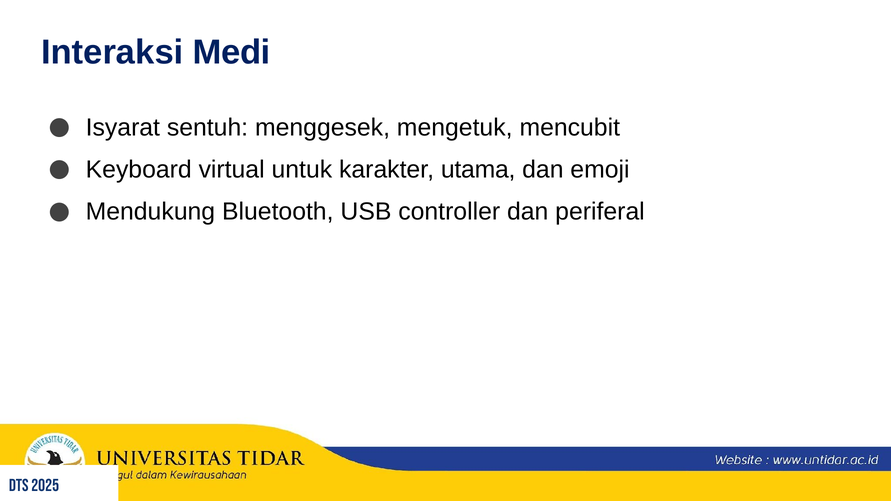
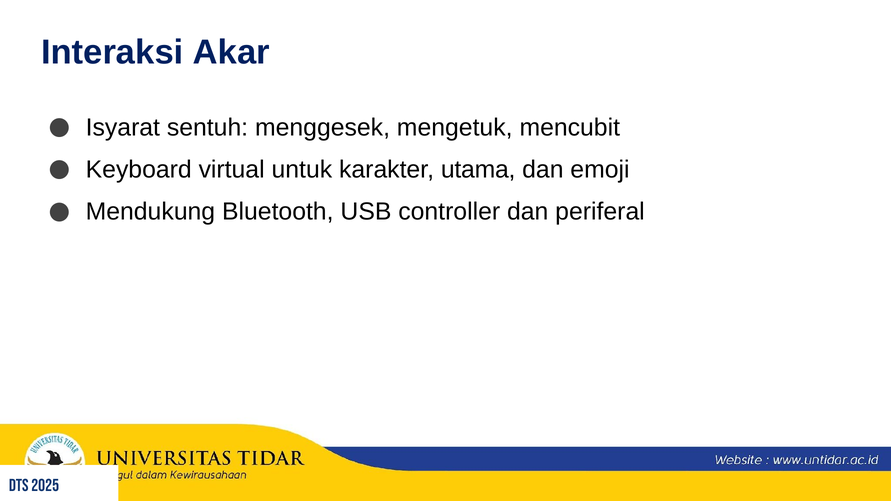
Medi: Medi -> Akar
